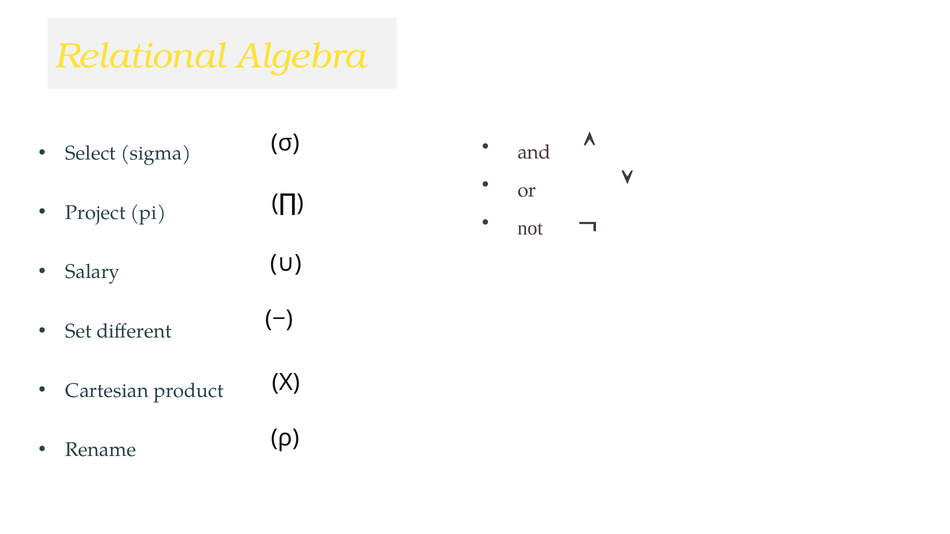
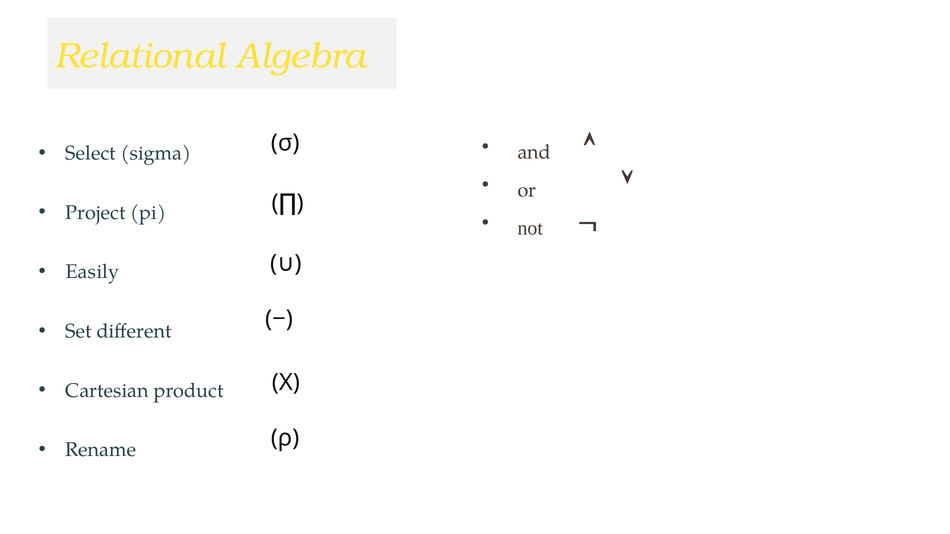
Salary: Salary -> Easily
